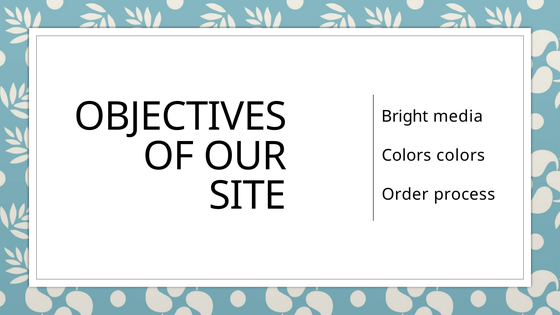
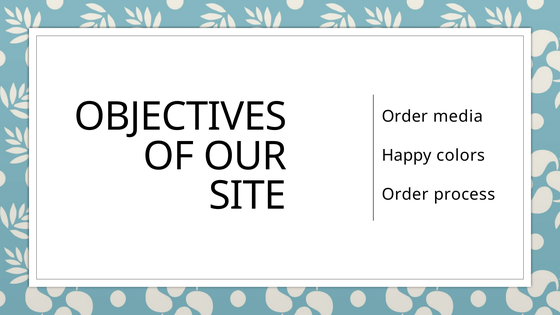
Bright at (405, 116): Bright -> Order
Colors at (407, 155): Colors -> Happy
